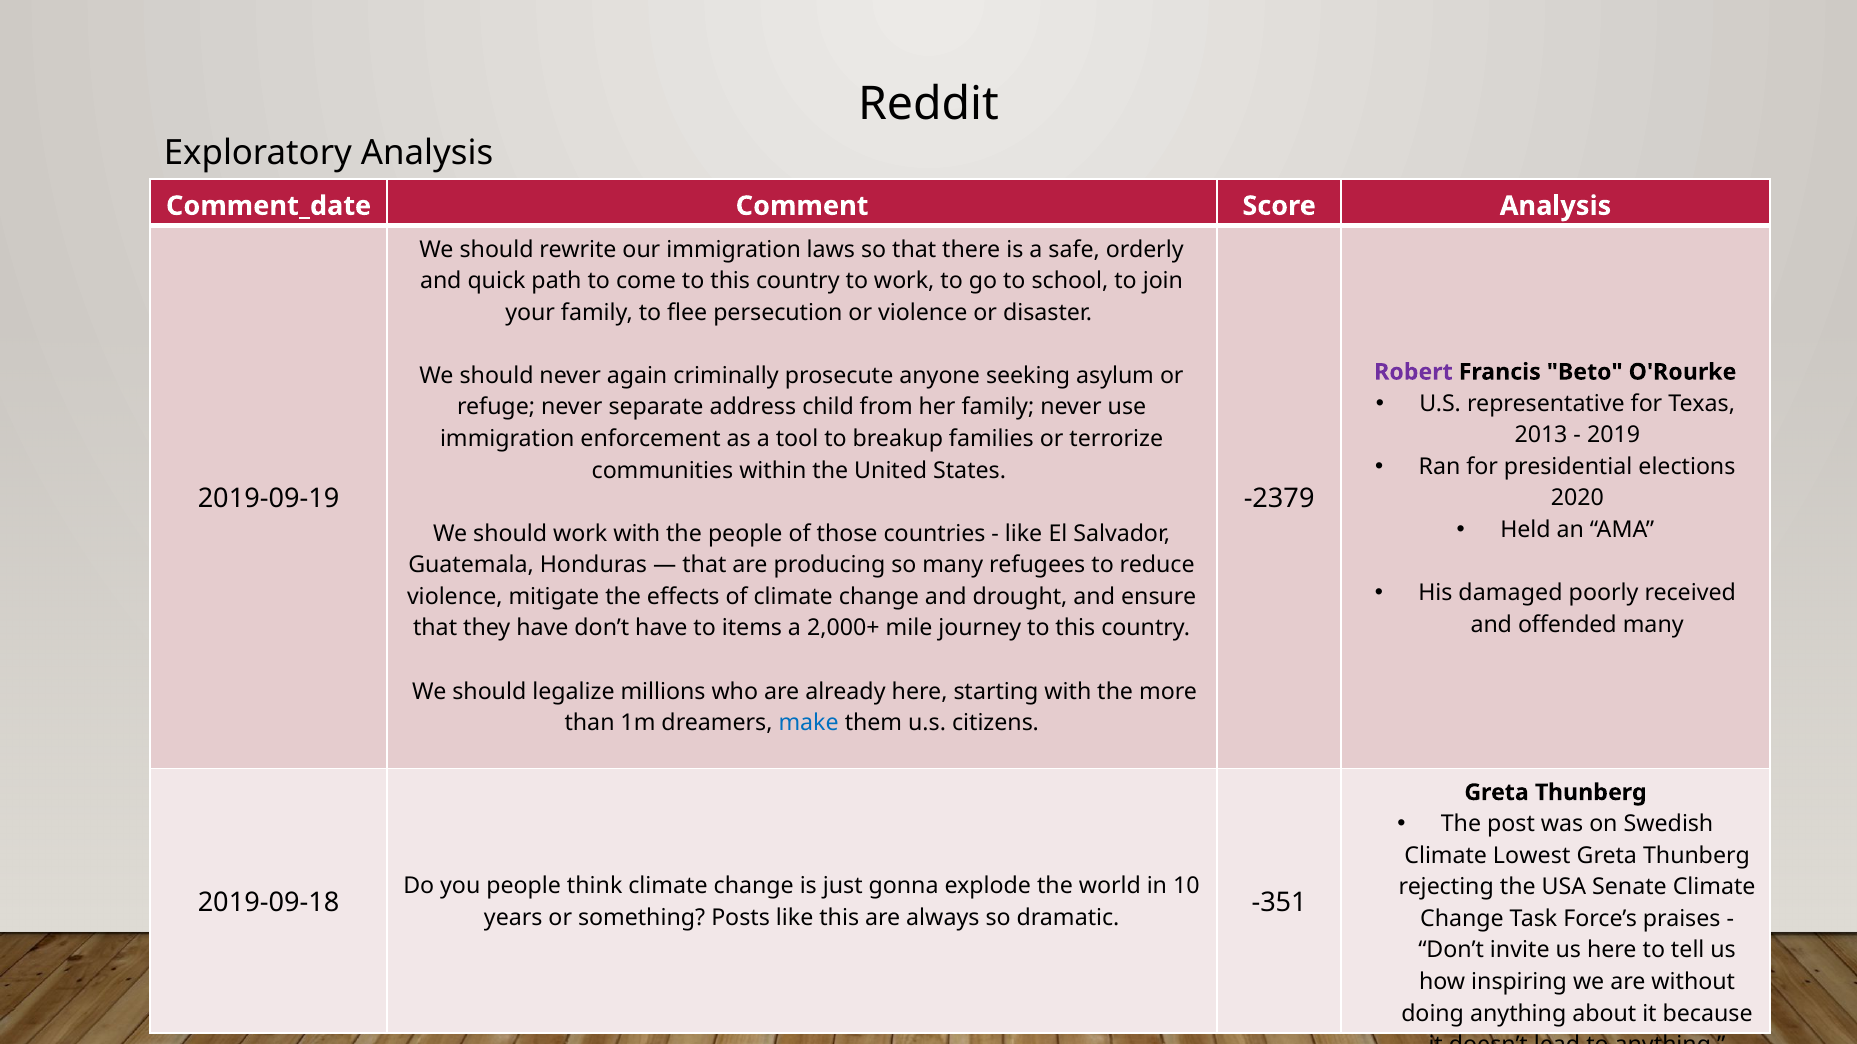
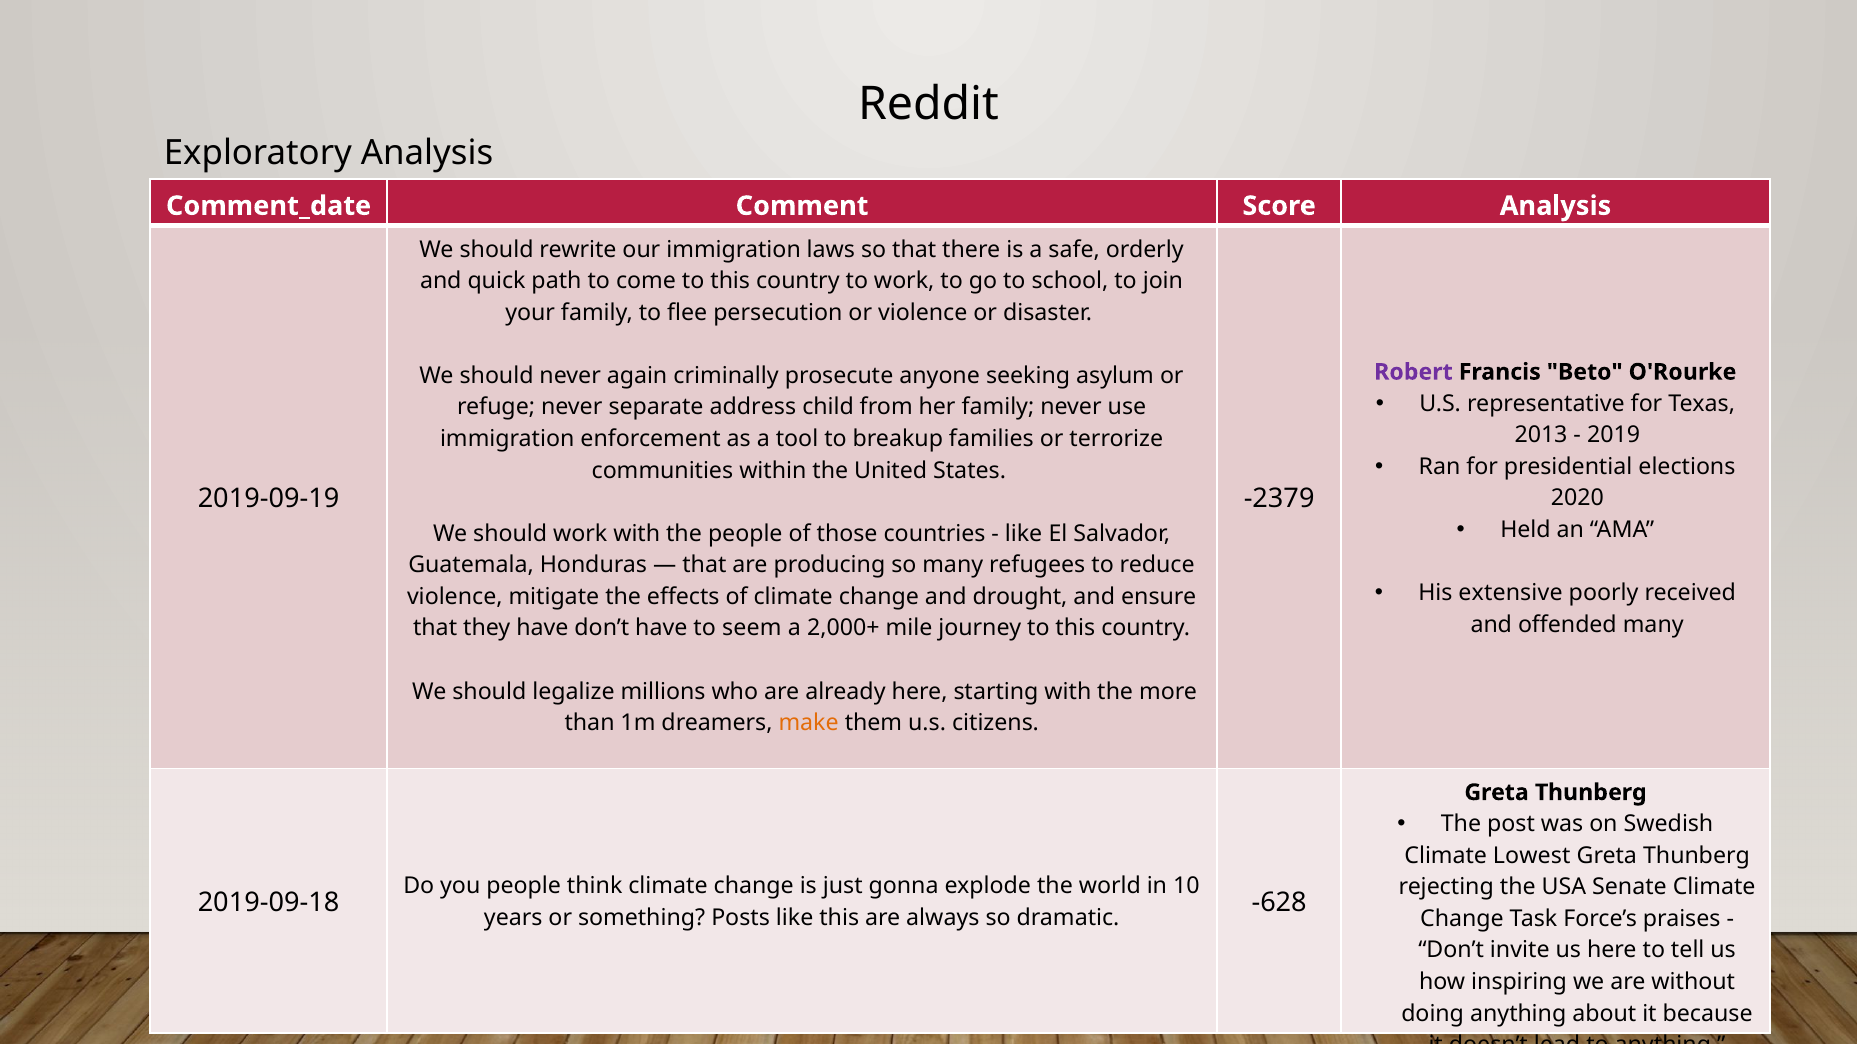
damaged: damaged -> extensive
items: items -> seem
make colour: blue -> orange
-351: -351 -> -628
